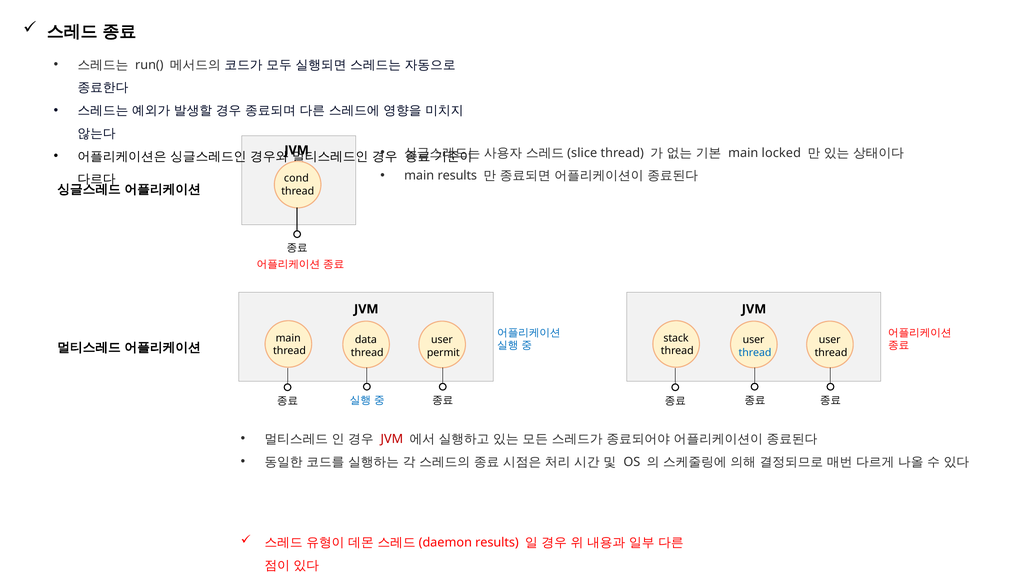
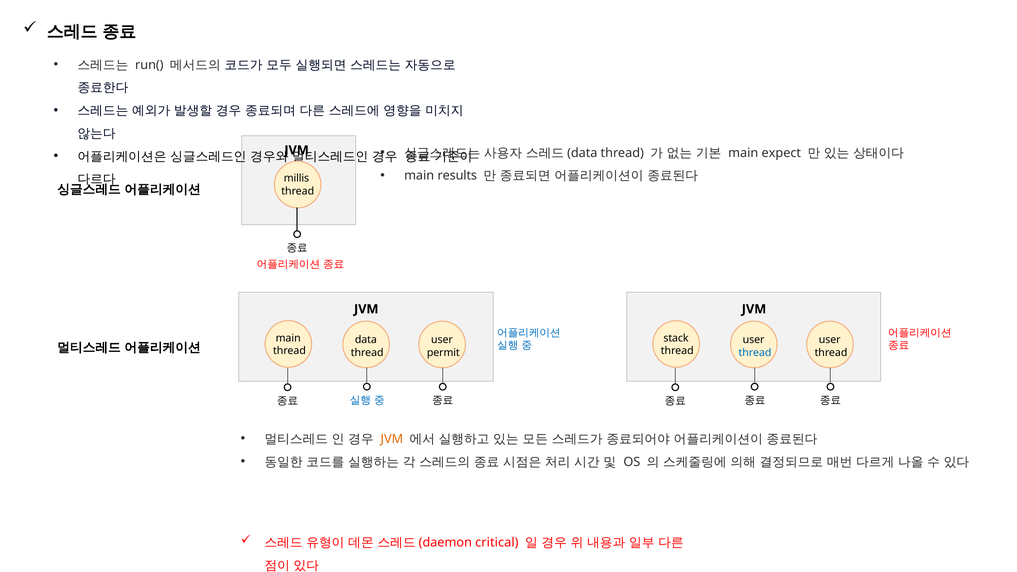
slice at (582, 153): slice -> data
locked: locked -> expect
cond: cond -> millis
JVM at (392, 439) colour: red -> orange
results at (497, 543): results -> critical
